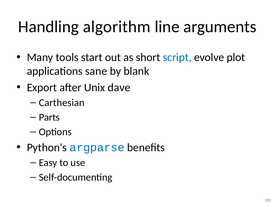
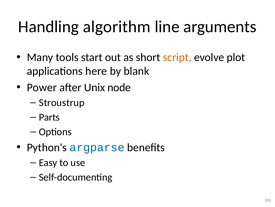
script colour: blue -> orange
sane: sane -> here
Export: Export -> Power
dave: dave -> node
Carthesian: Carthesian -> Stroustrup
